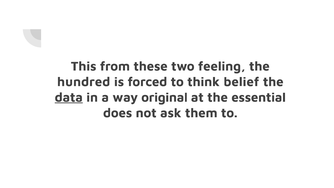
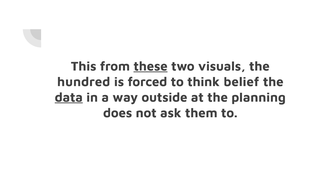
these underline: none -> present
feeling: feeling -> visuals
original: original -> outside
essential: essential -> planning
